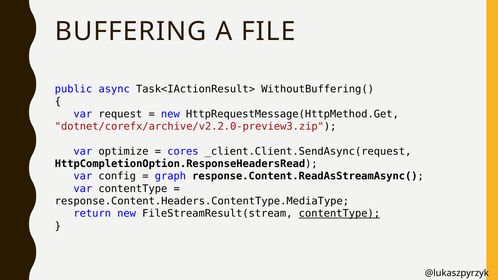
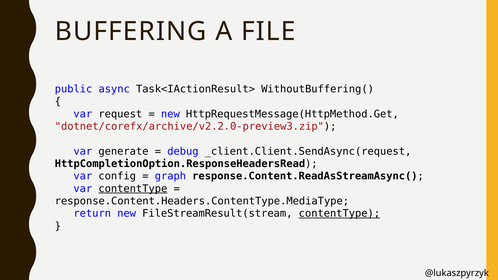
optimize: optimize -> generate
cores: cores -> debug
contentType at (133, 189) underline: none -> present
